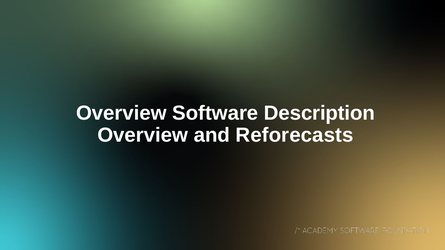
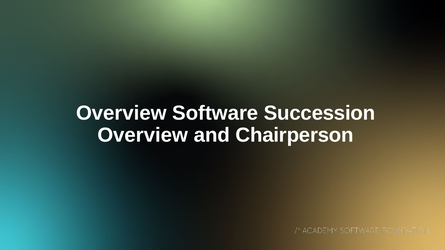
Description: Description -> Succession
Reforecasts: Reforecasts -> Chairperson
